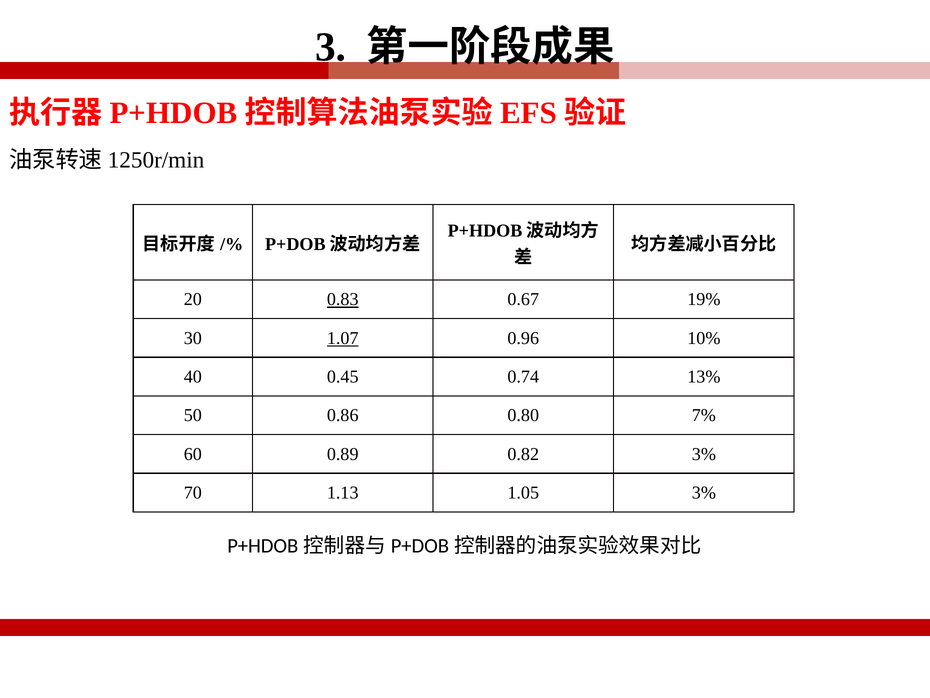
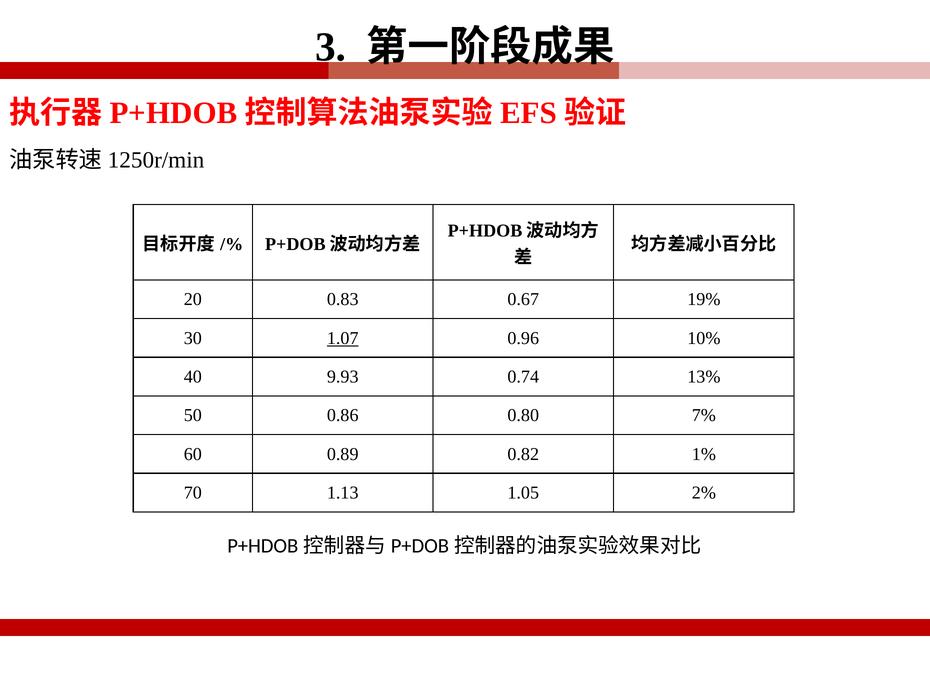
0.83 underline: present -> none
0.45: 0.45 -> 9.93
0.82 3%: 3% -> 1%
1.05 3%: 3% -> 2%
